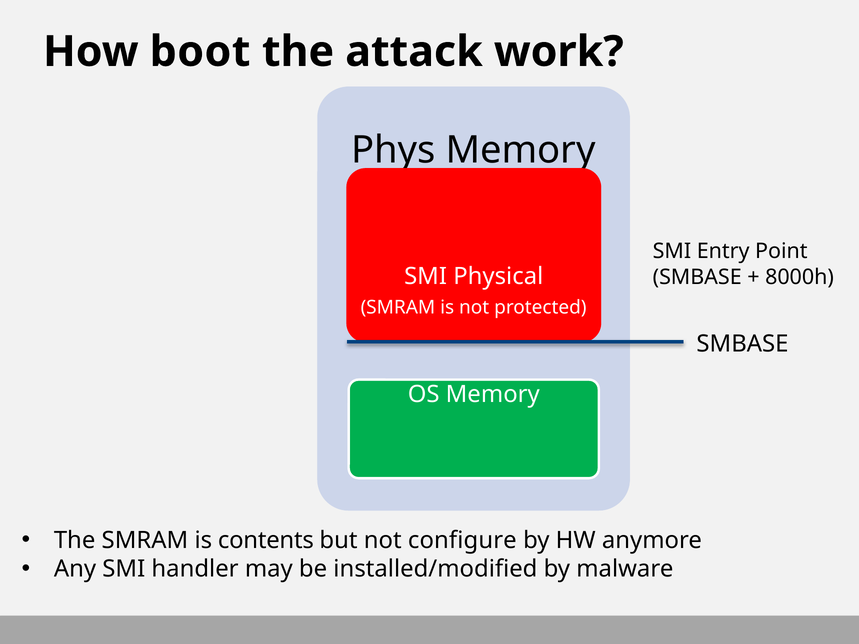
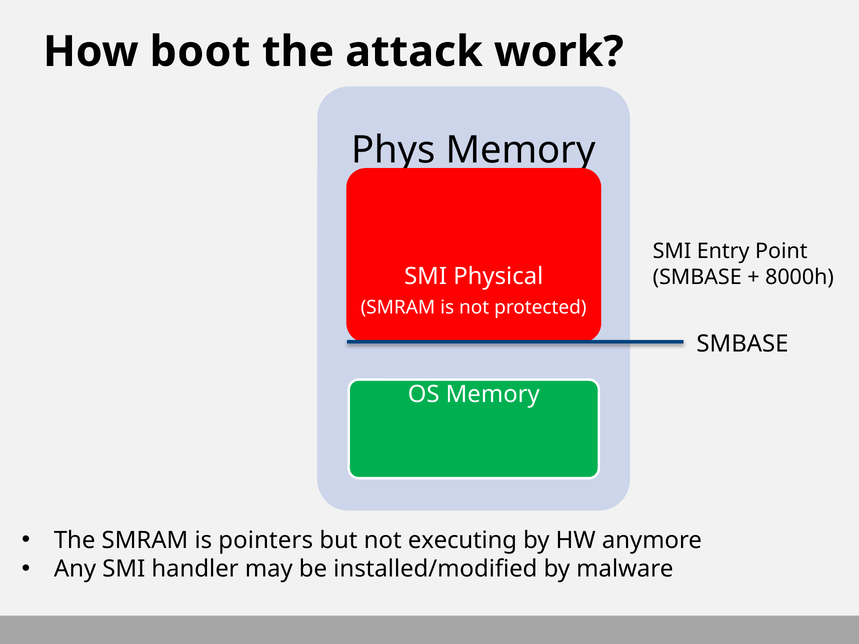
contents: contents -> pointers
configure: configure -> executing
